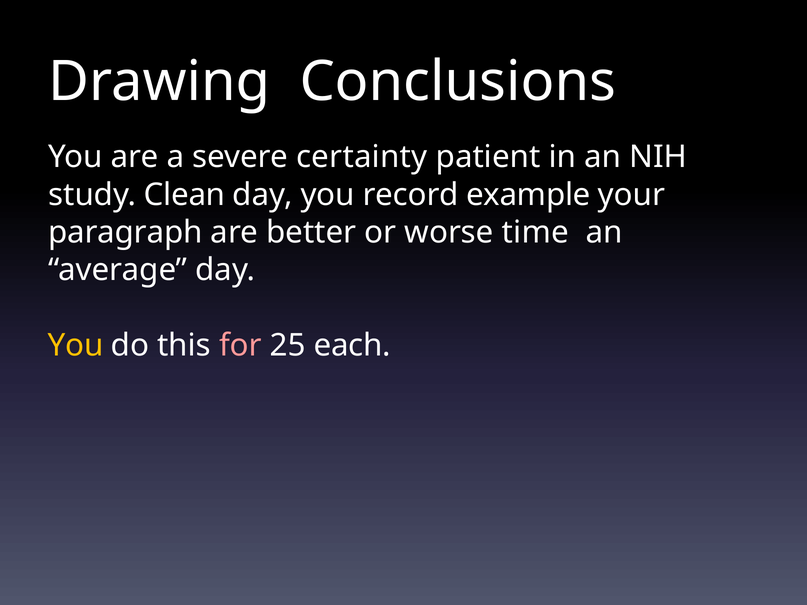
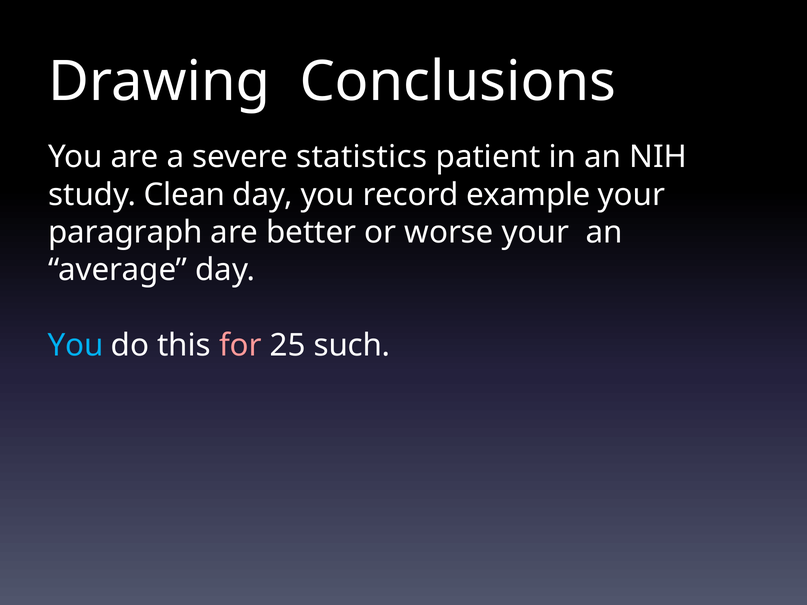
certainty: certainty -> statistics
worse time: time -> your
You at (76, 346) colour: yellow -> light blue
each: each -> such
